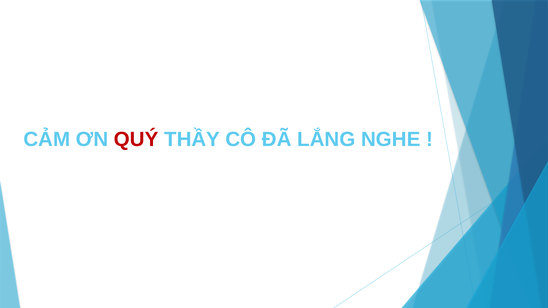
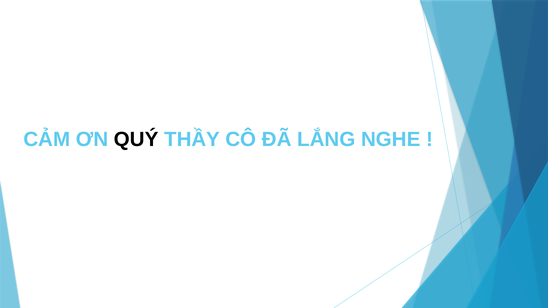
QUÝ colour: red -> black
